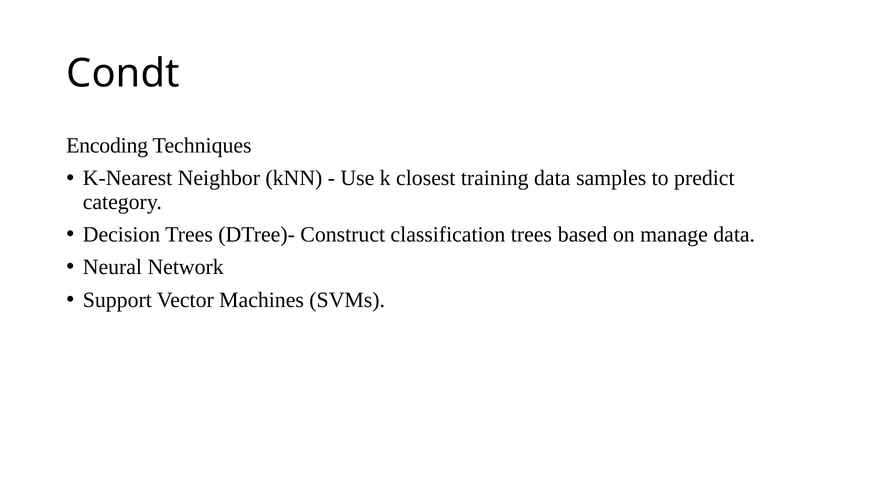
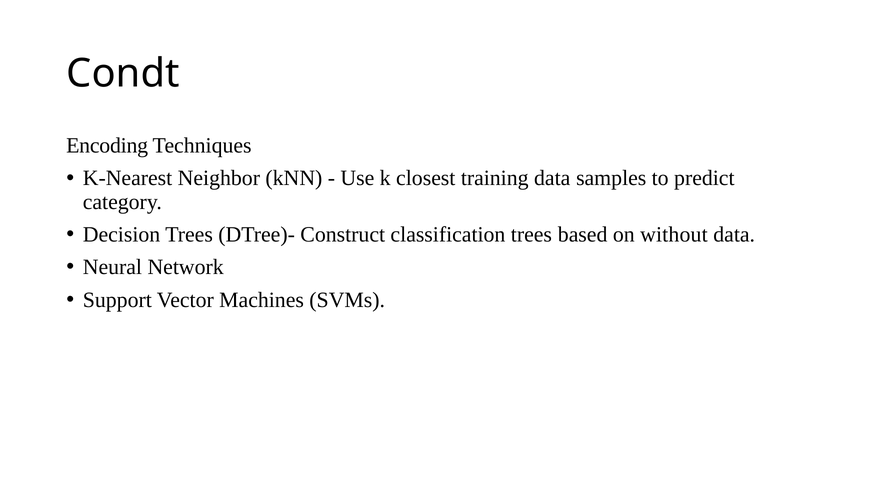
manage: manage -> without
